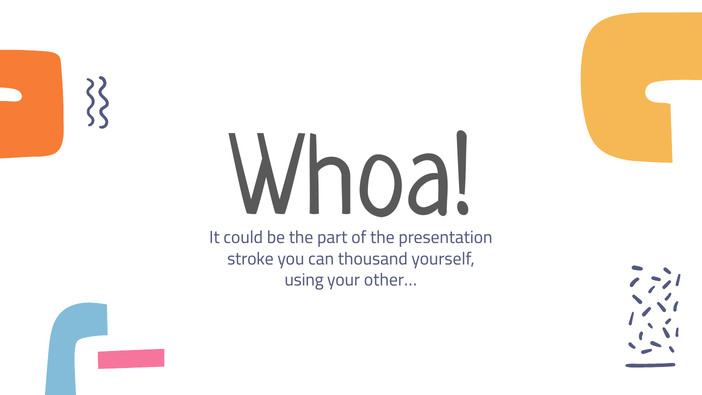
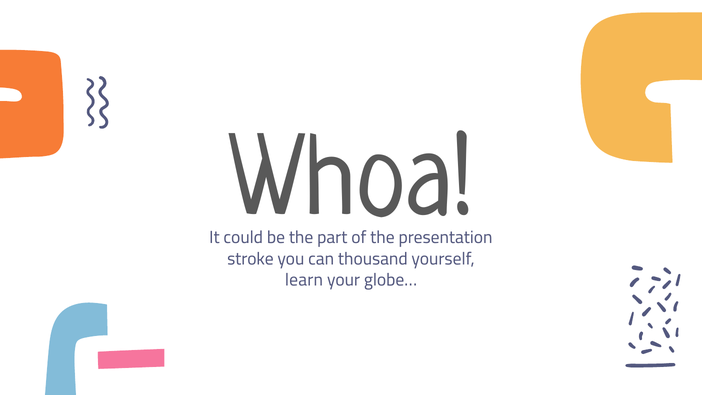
using: using -> learn
other…: other… -> globe…
